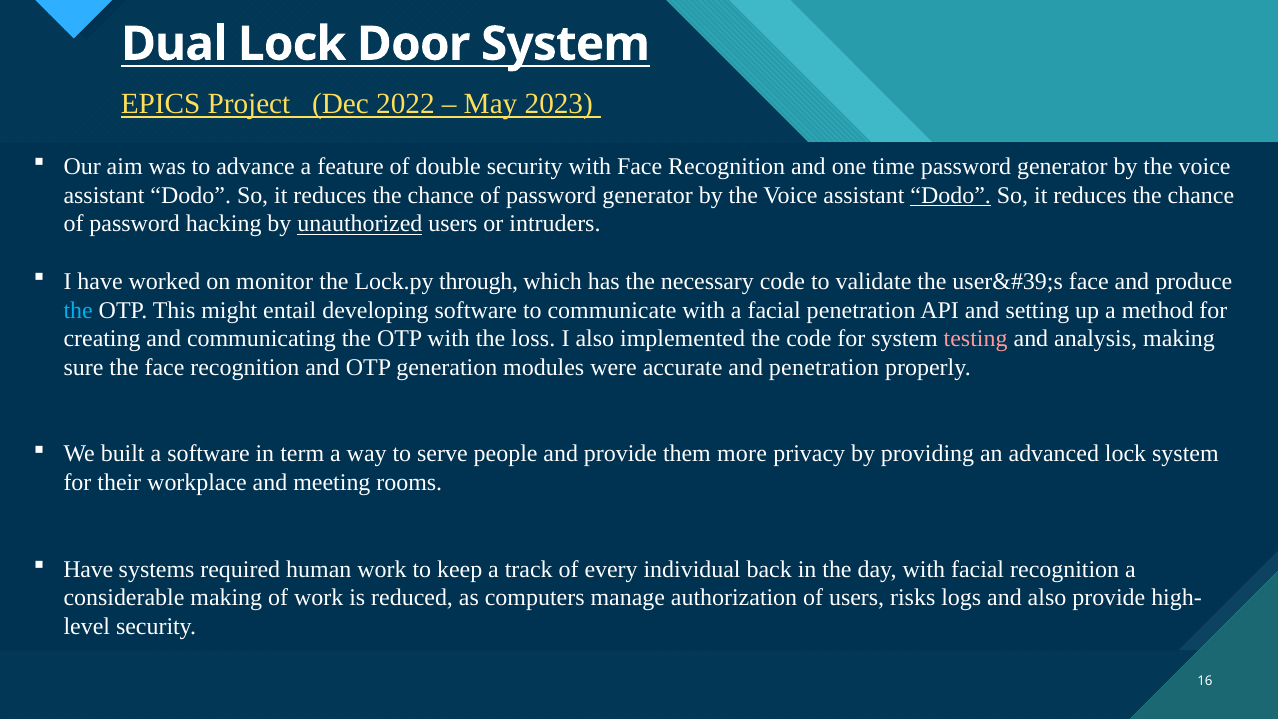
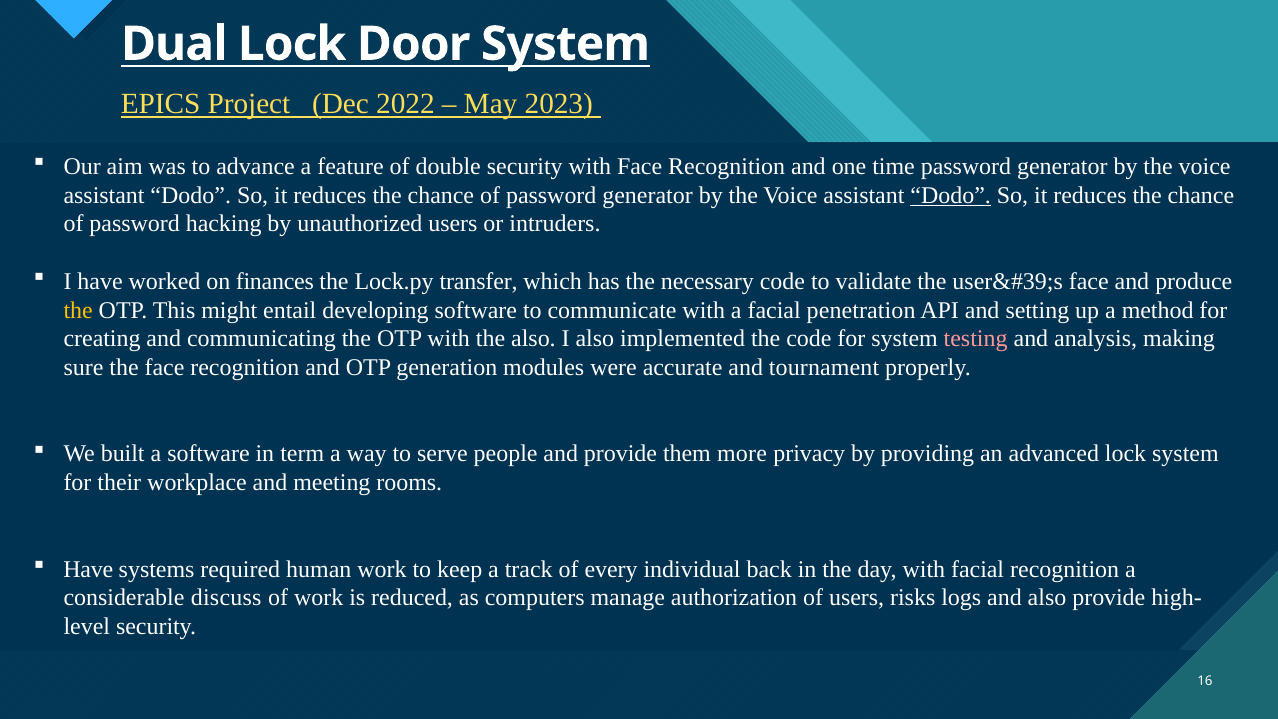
unauthorized underline: present -> none
monitor: monitor -> finances
through: through -> transfer
the at (78, 310) colour: light blue -> yellow
the loss: loss -> also
and penetration: penetration -> tournament
considerable making: making -> discuss
